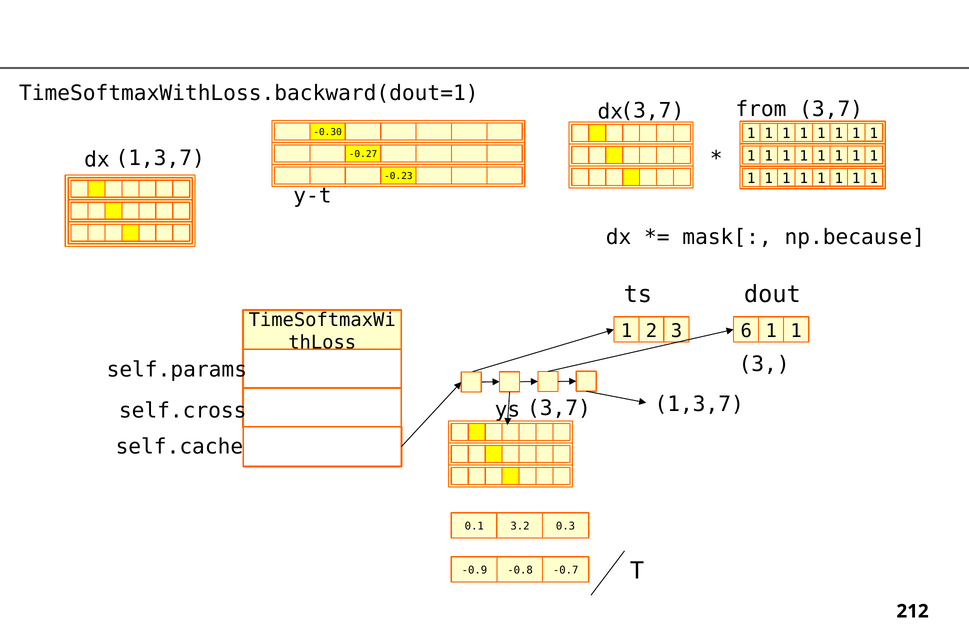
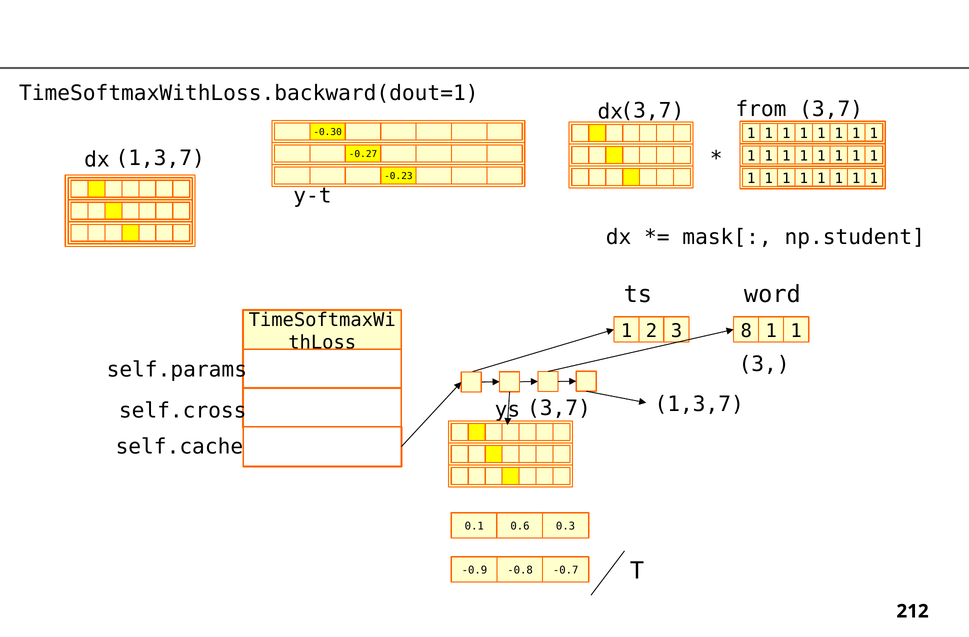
np.because: np.because -> np.student
dout: dout -> word
6: 6 -> 8
3.2: 3.2 -> 0.6
